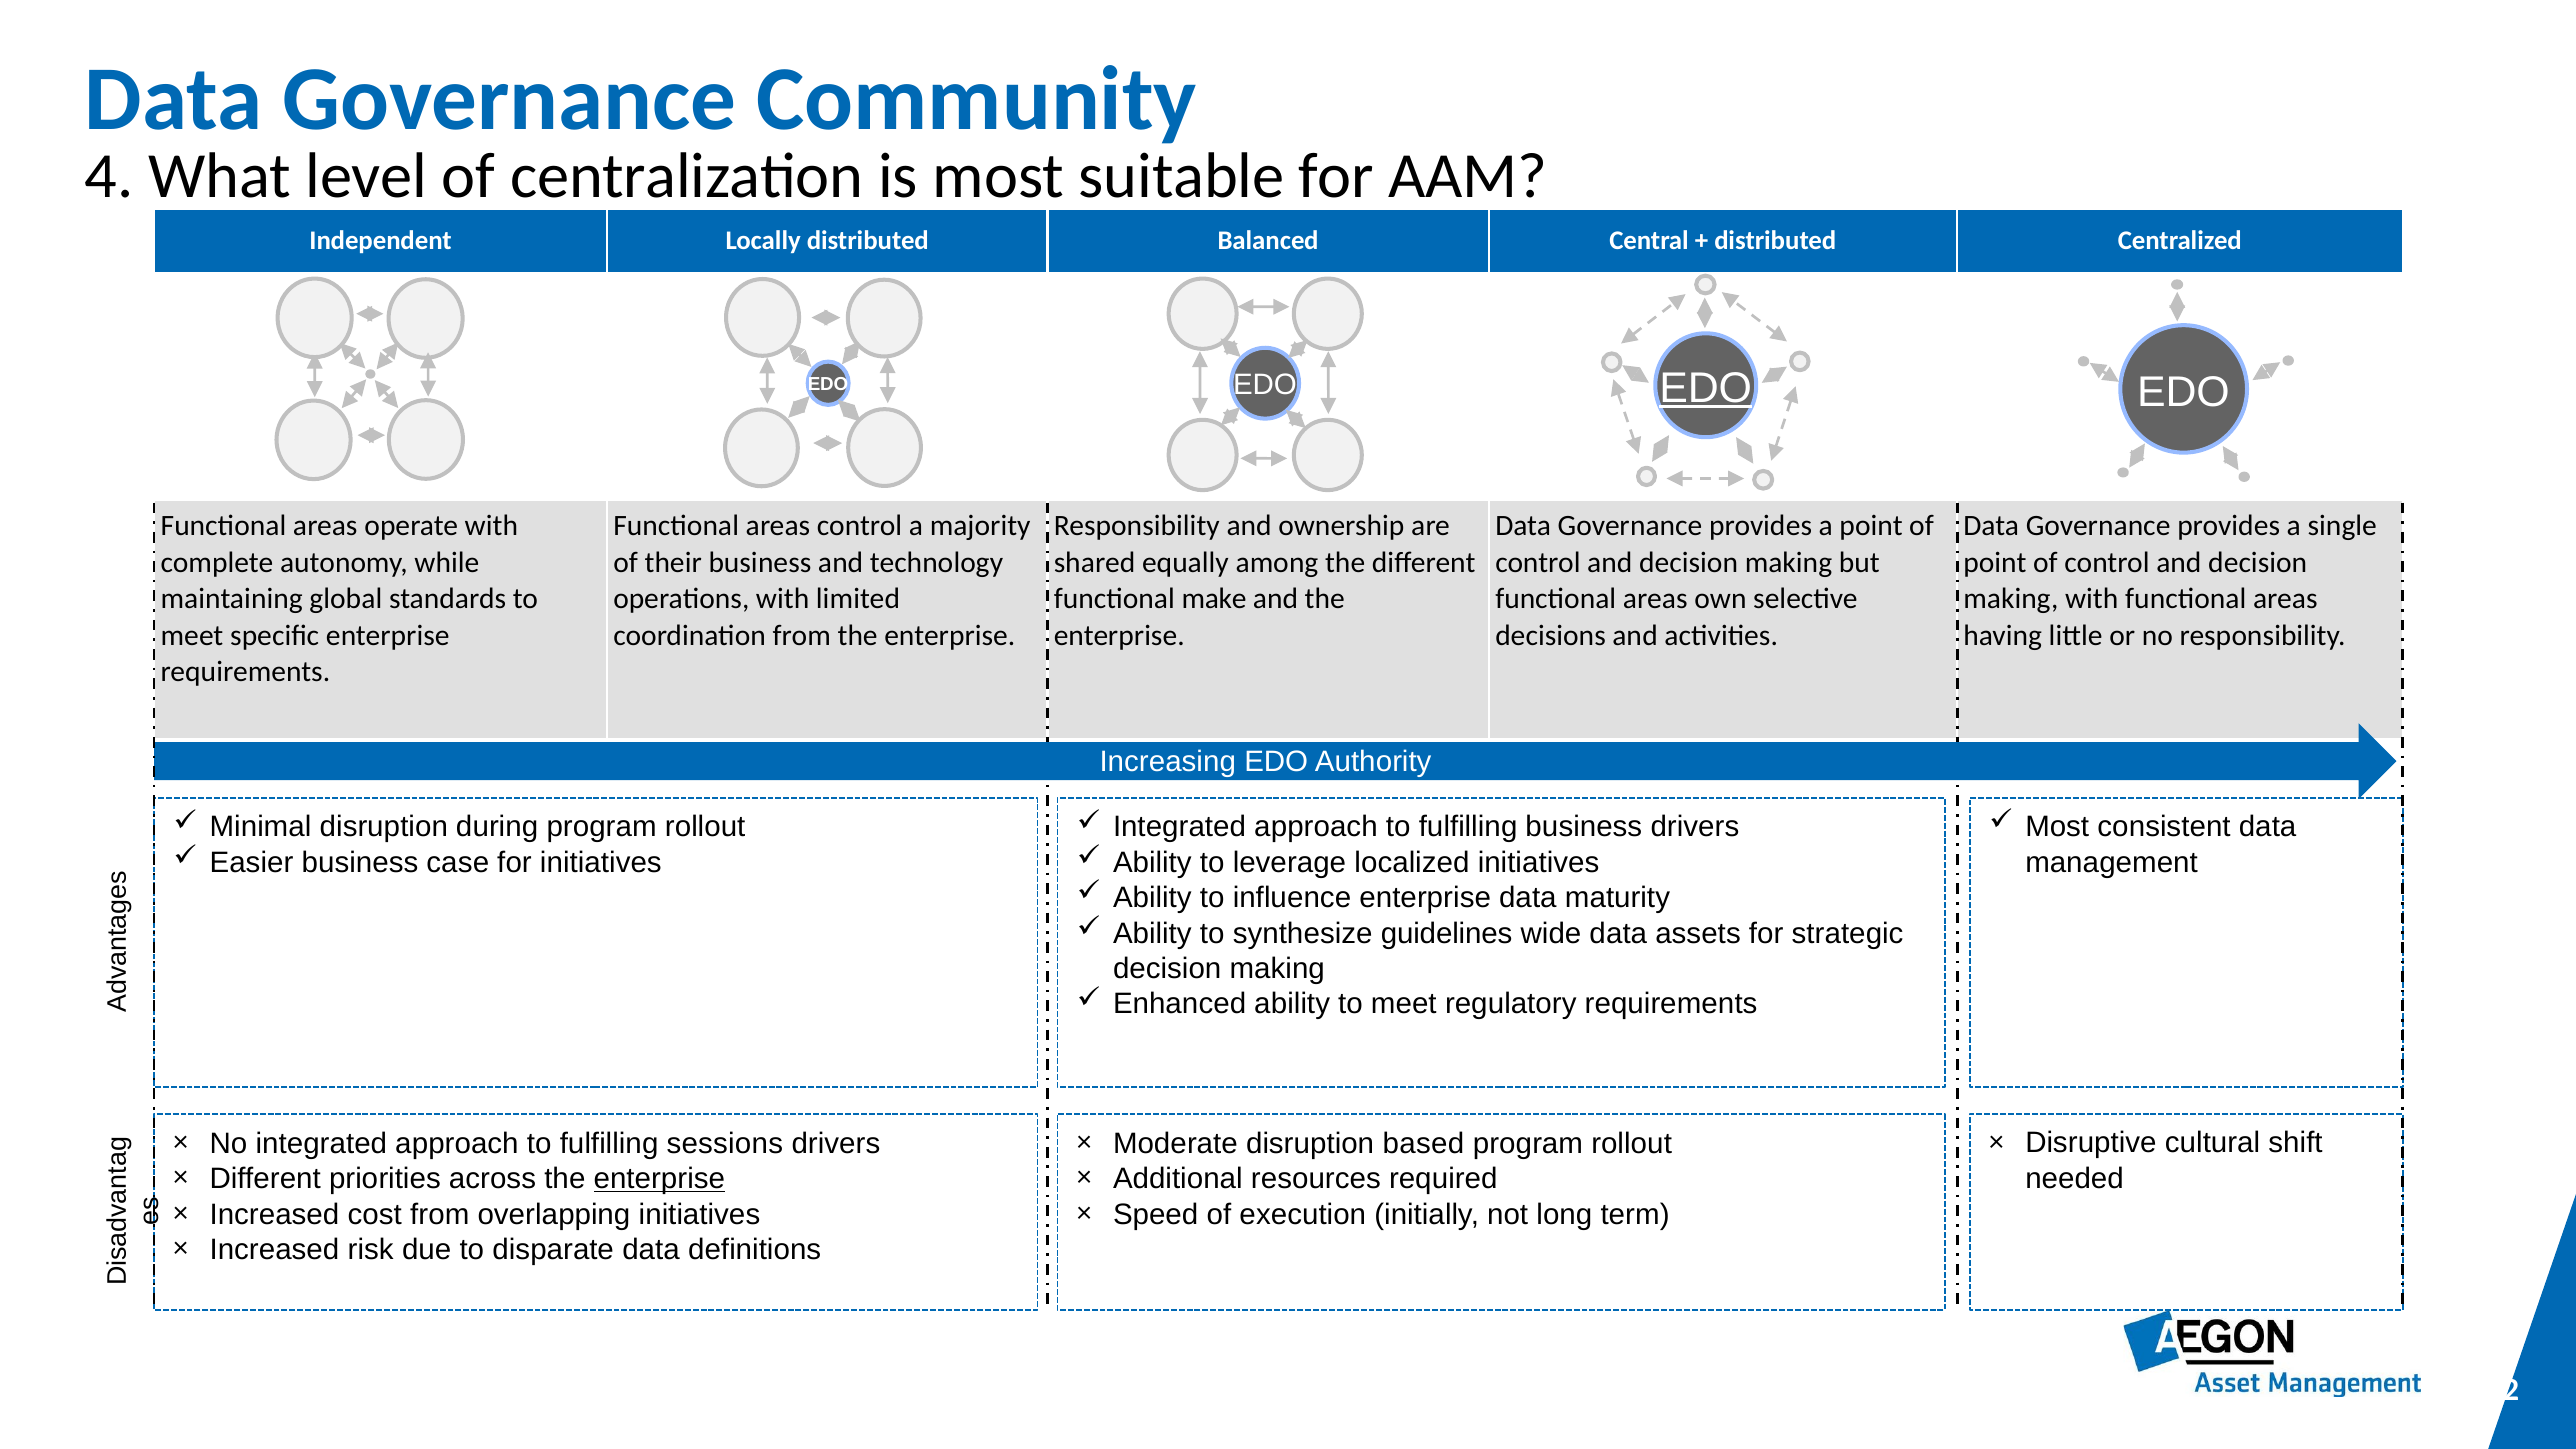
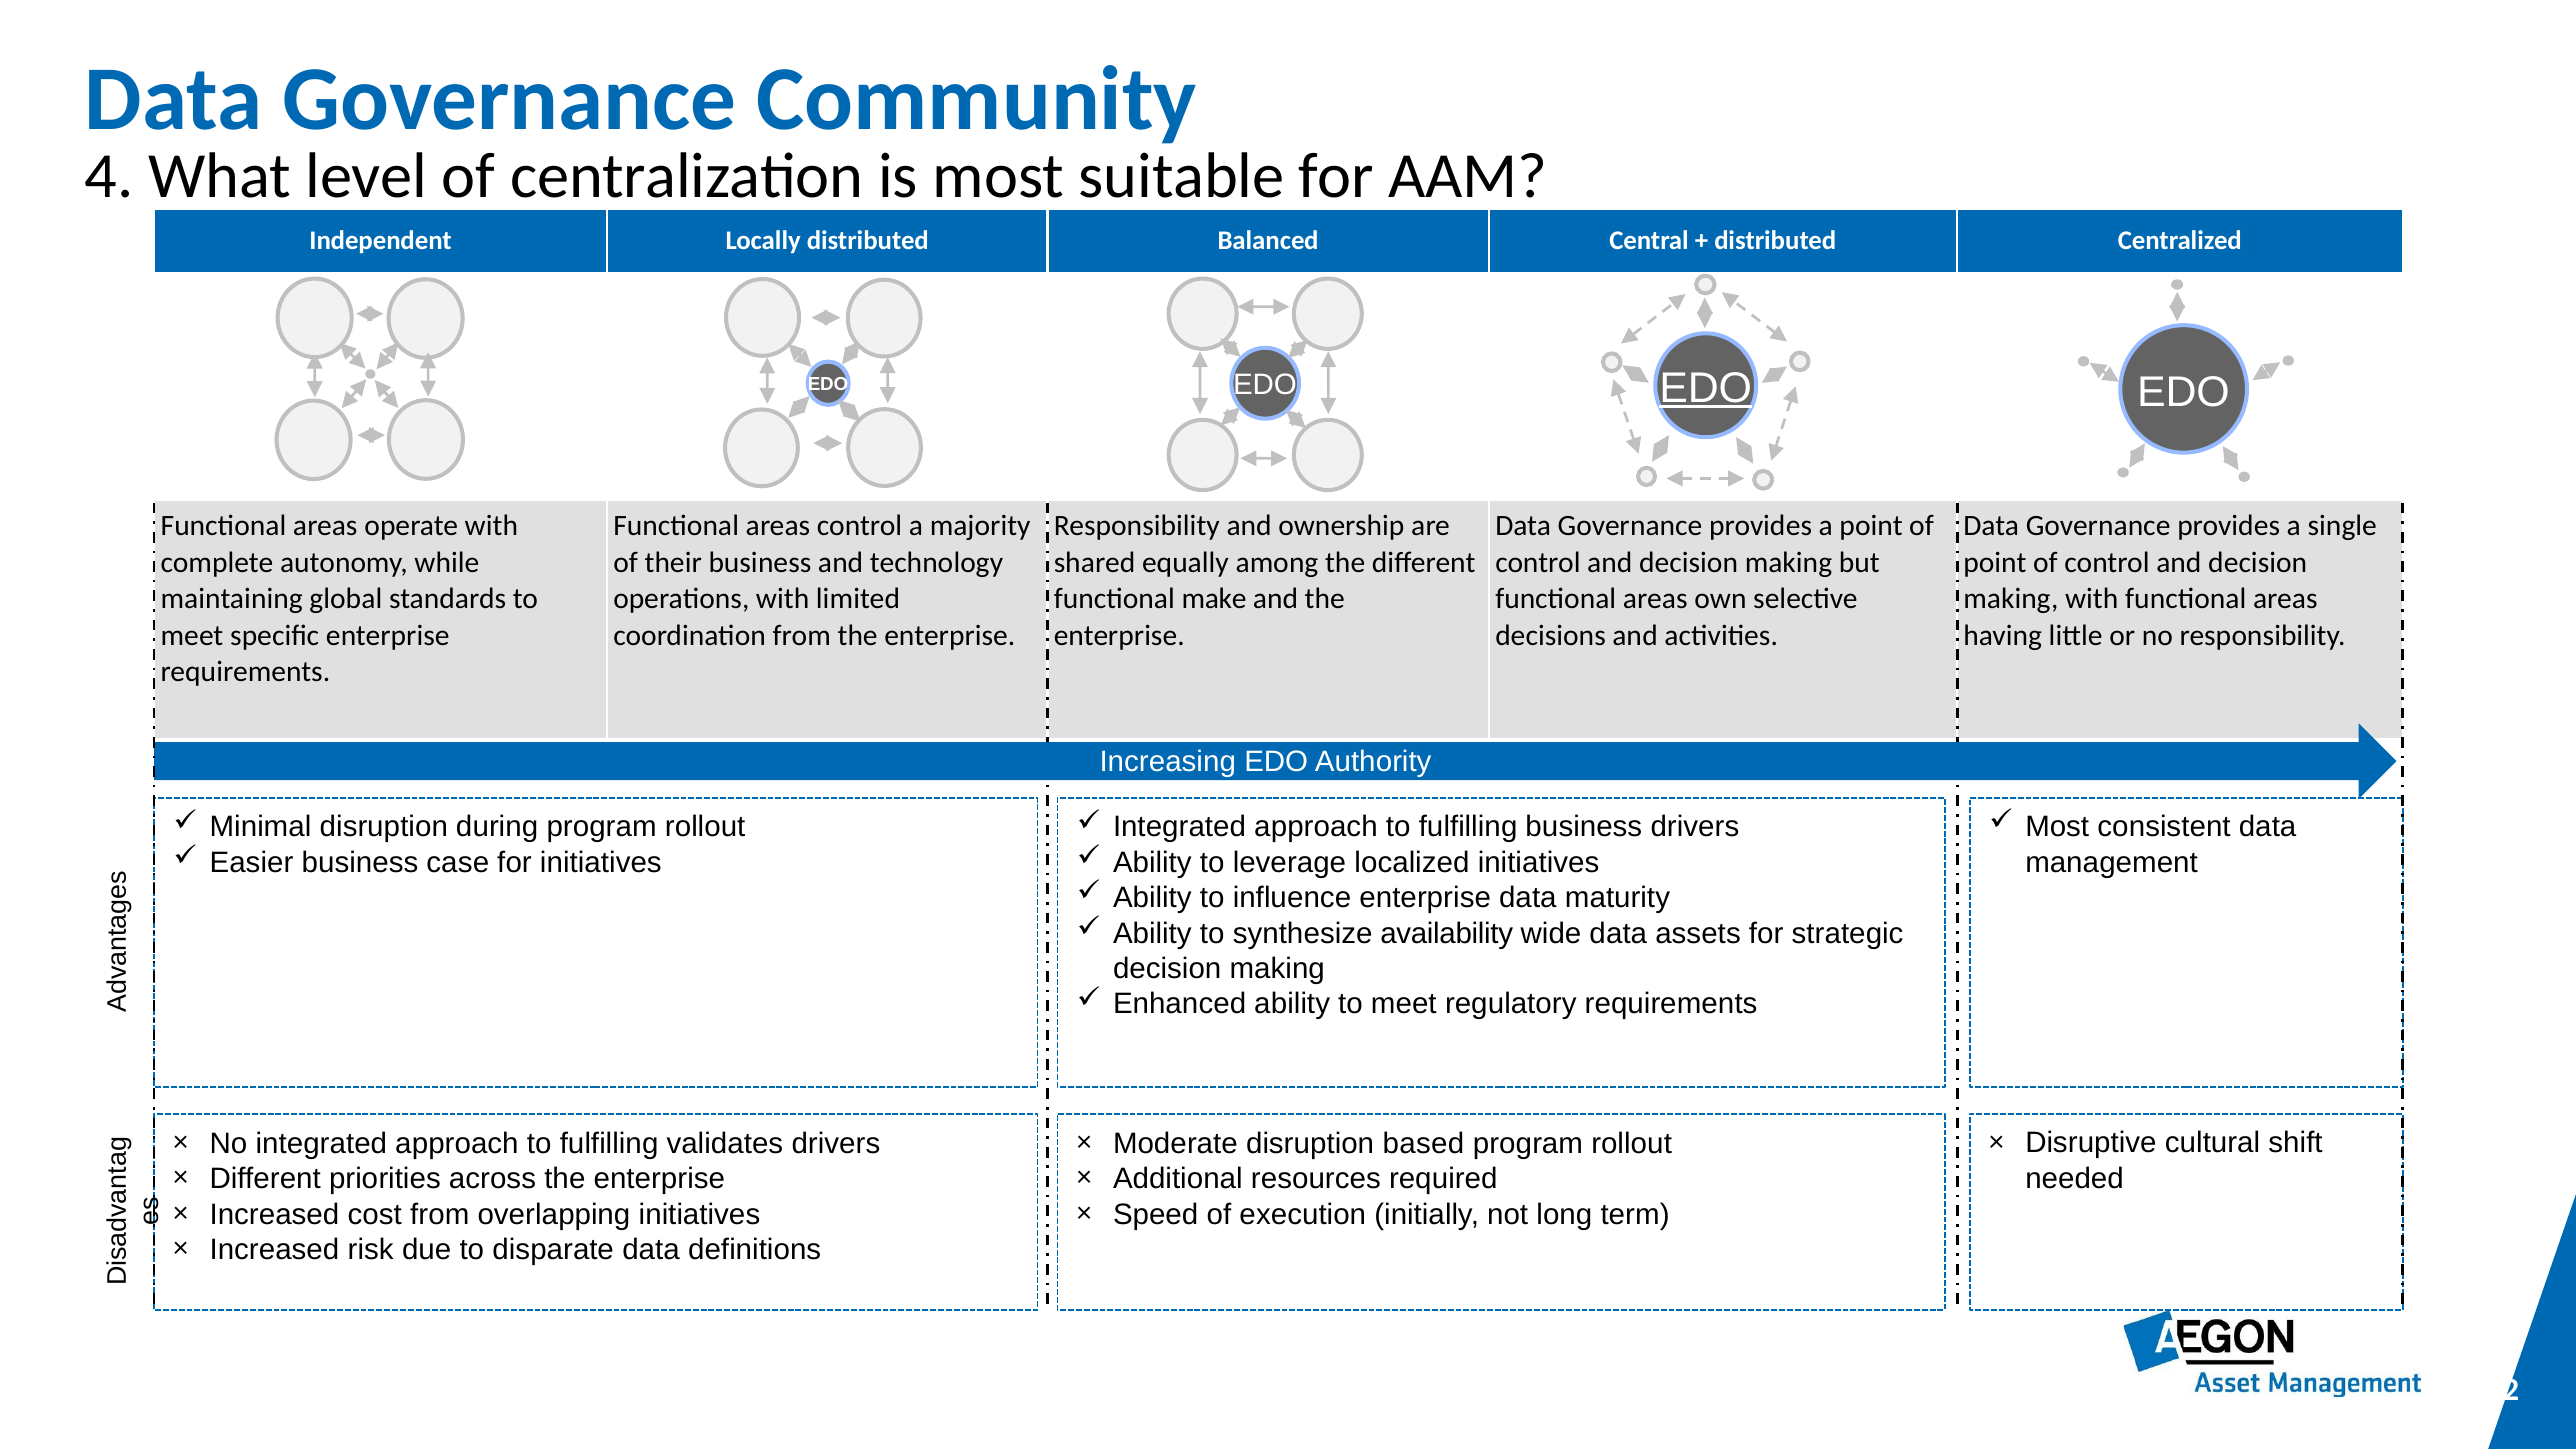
guidelines: guidelines -> availability
sessions: sessions -> validates
enterprise at (659, 1179) underline: present -> none
